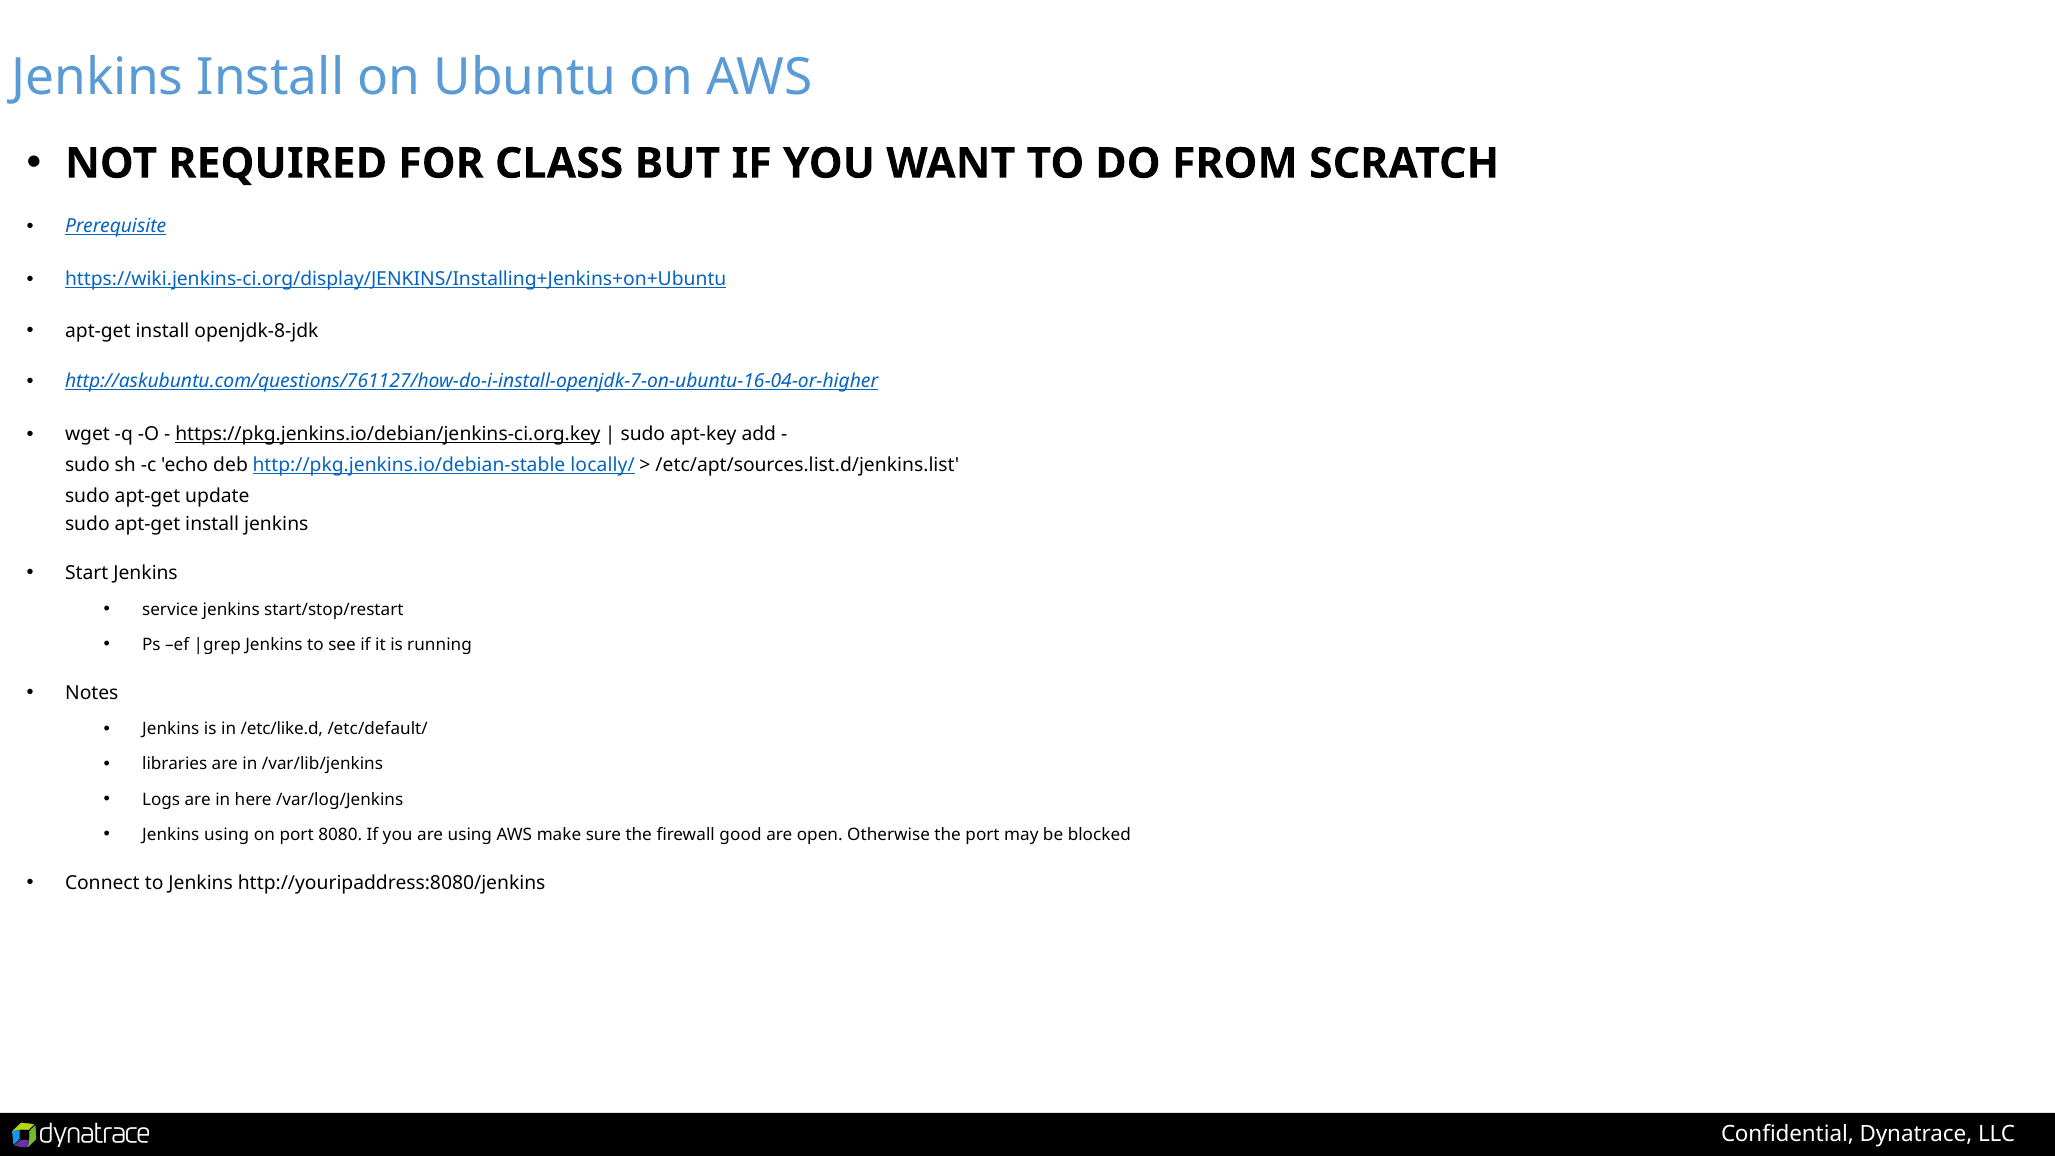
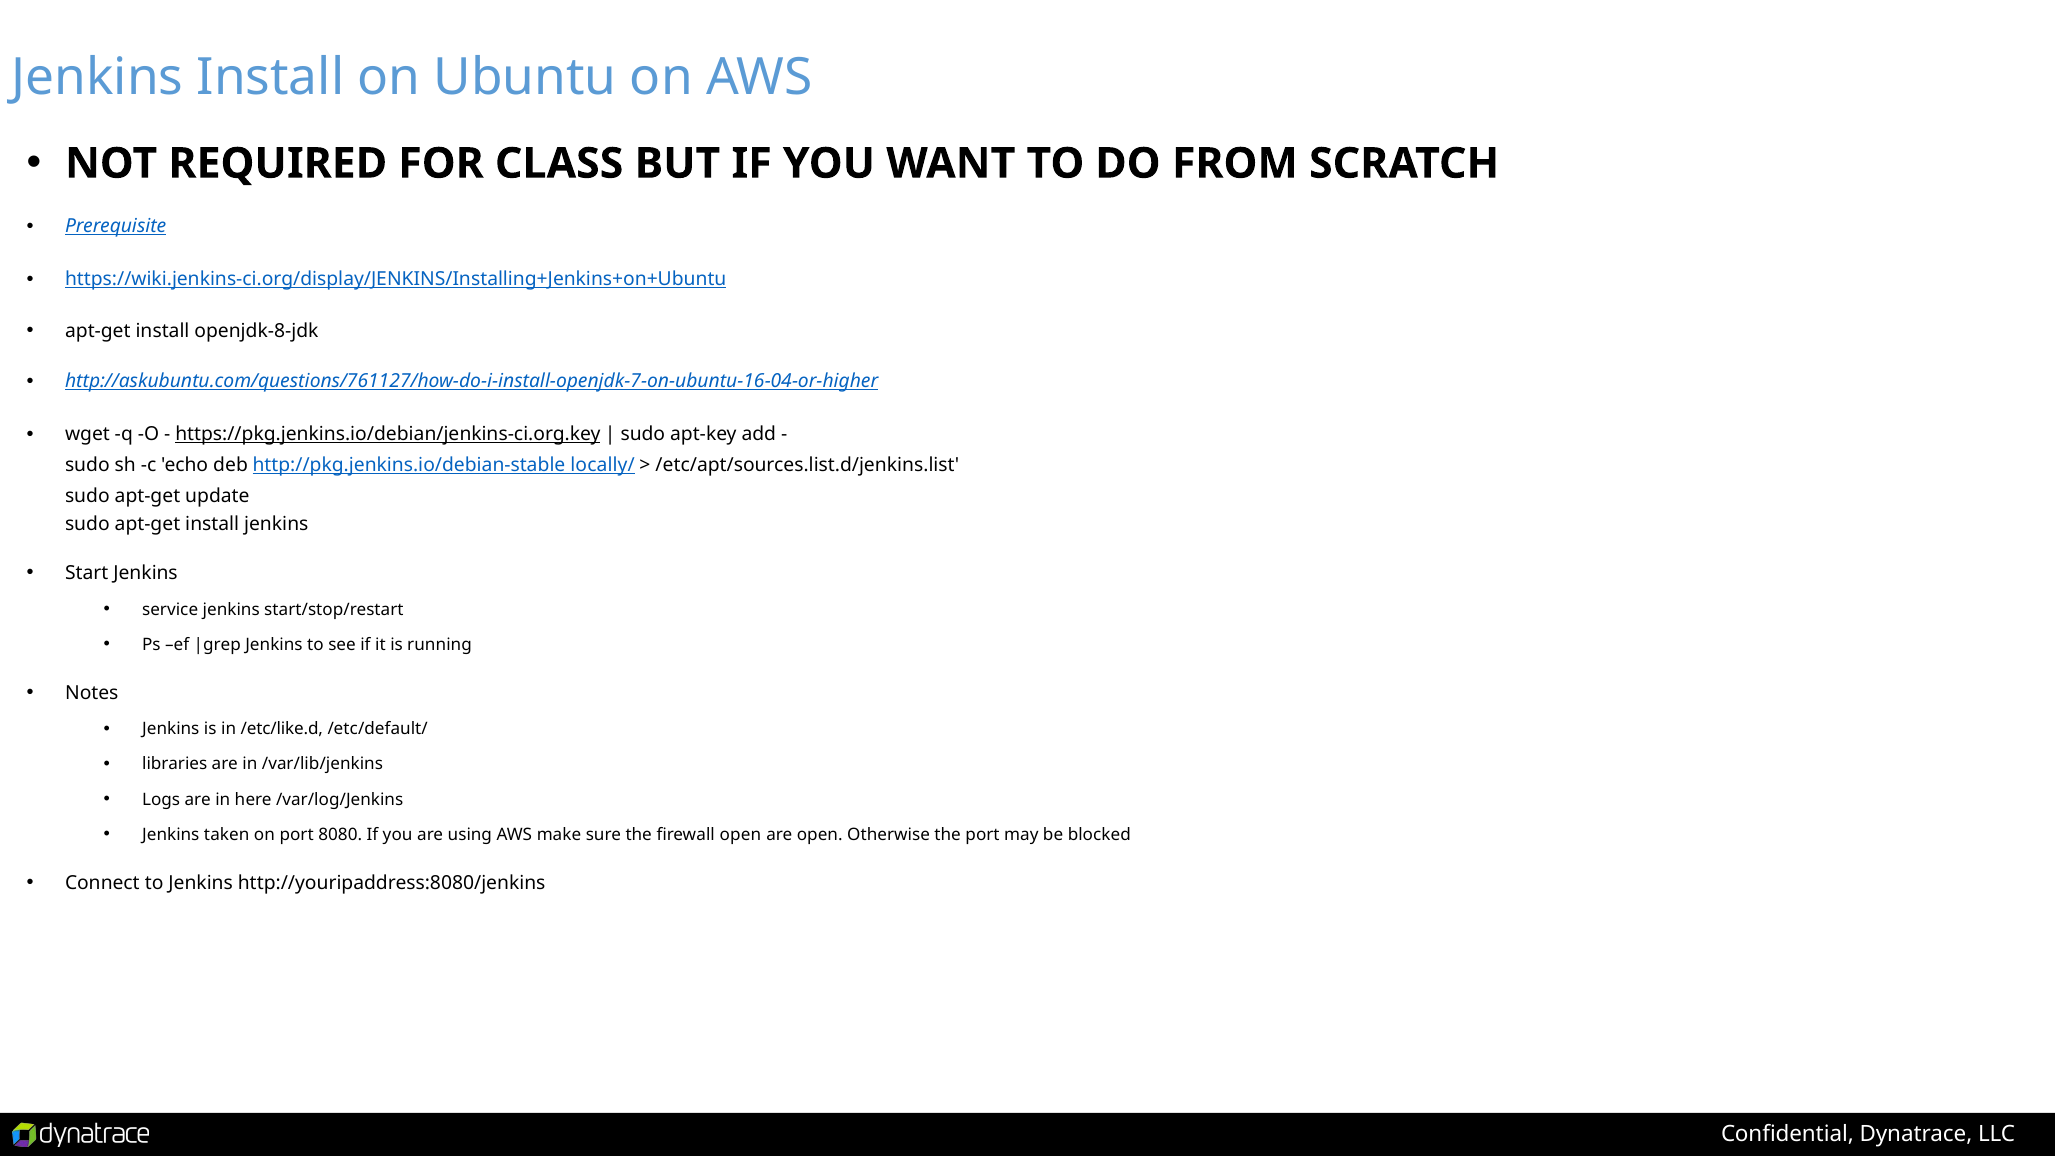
Jenkins using: using -> taken
firewall good: good -> open
